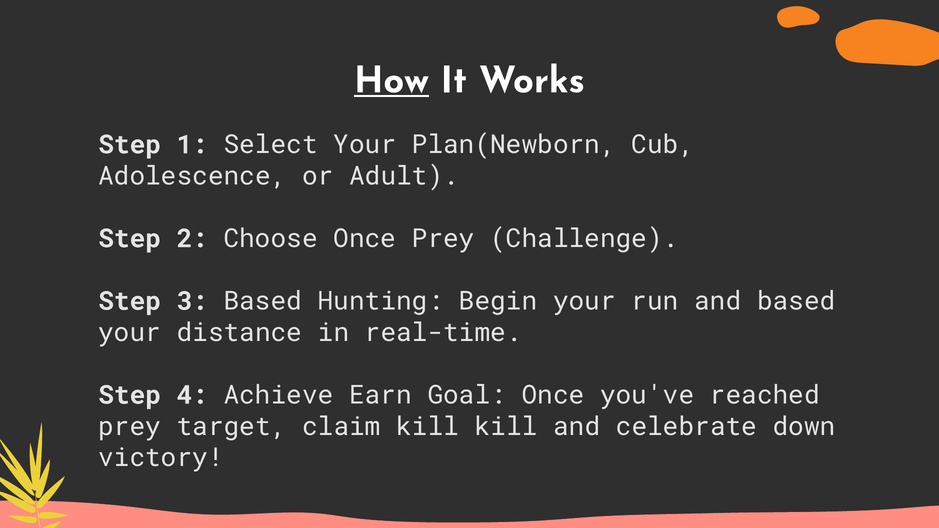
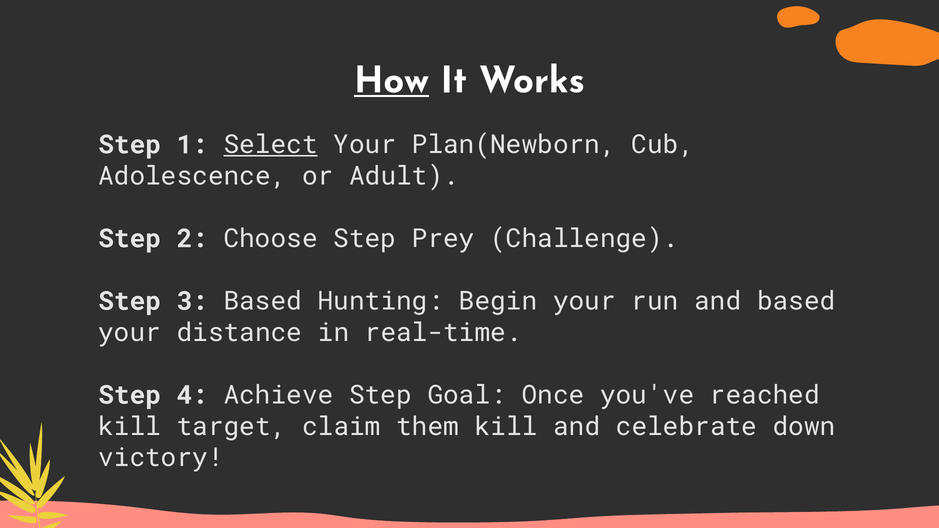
Select underline: none -> present
Choose Once: Once -> Step
Achieve Earn: Earn -> Step
prey at (130, 427): prey -> kill
claim kill: kill -> them
